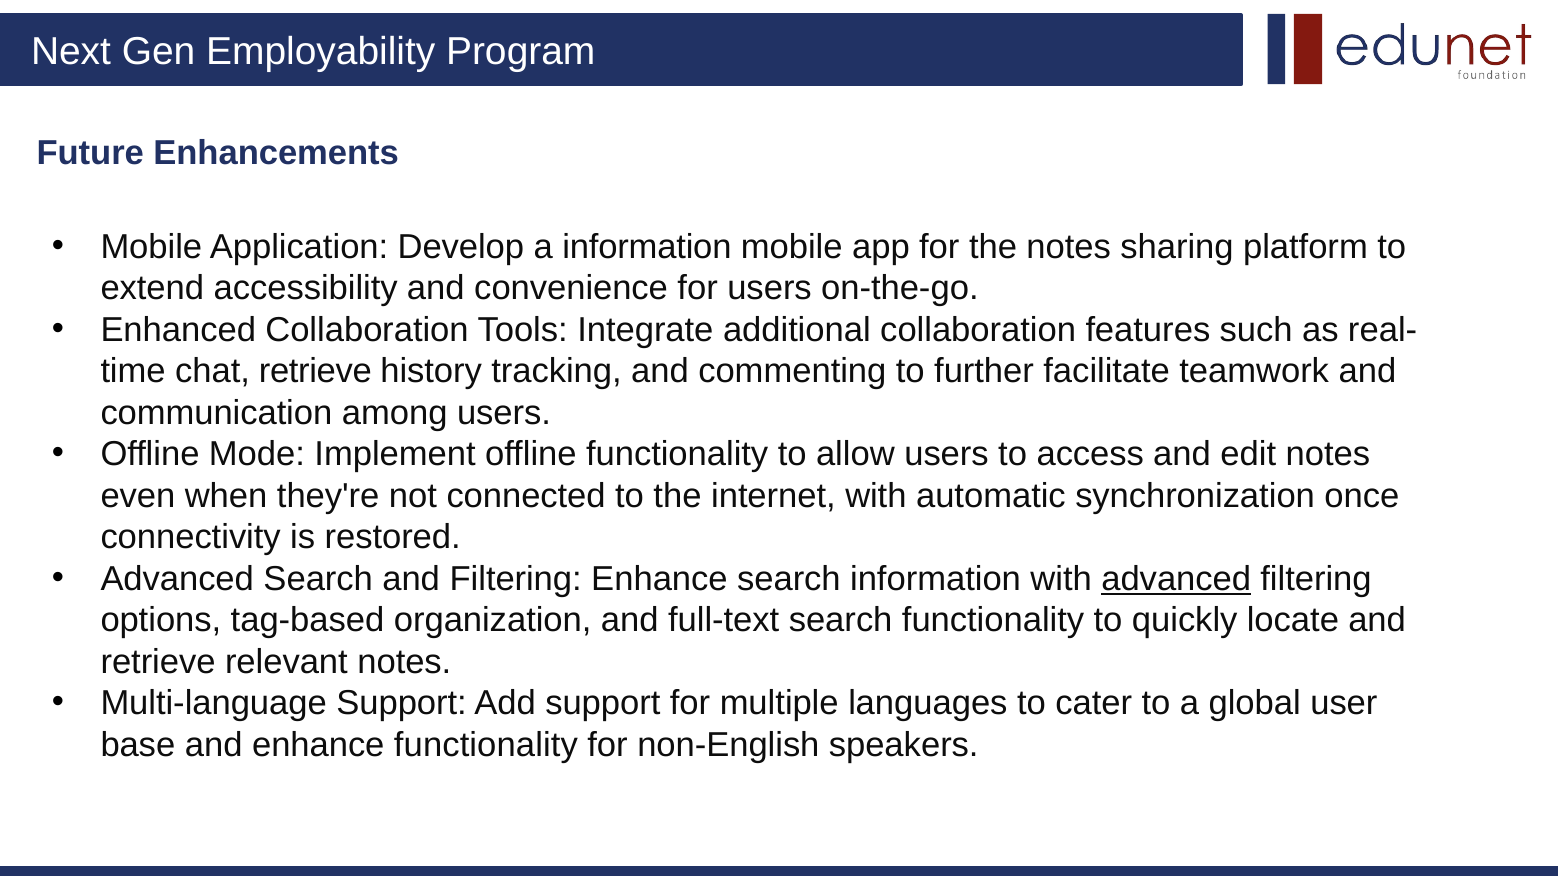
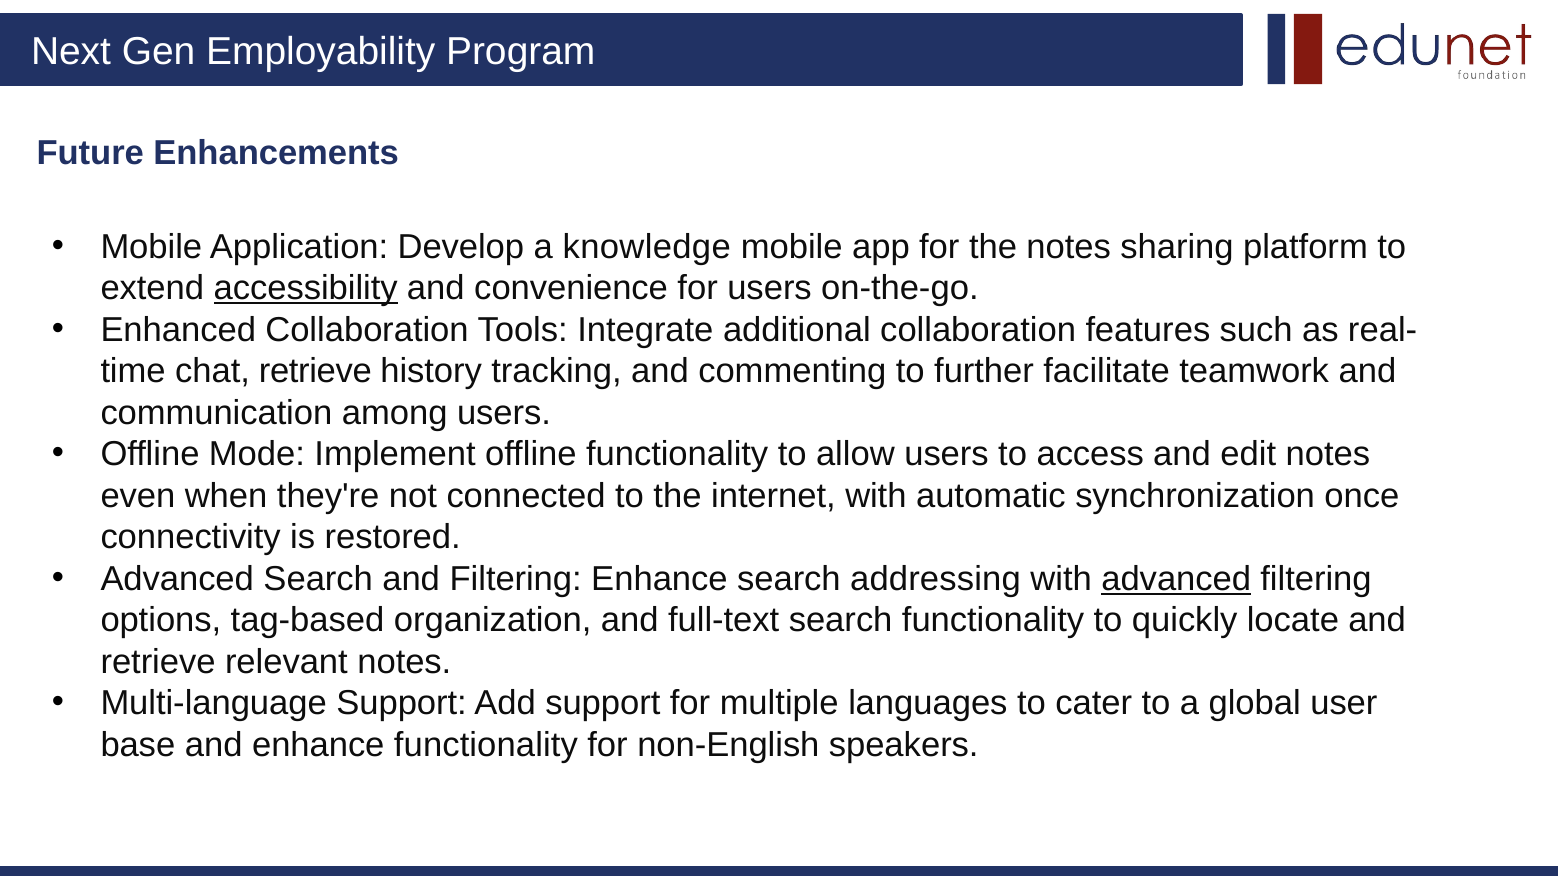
a information: information -> knowledge
accessibility underline: none -> present
search information: information -> addressing
